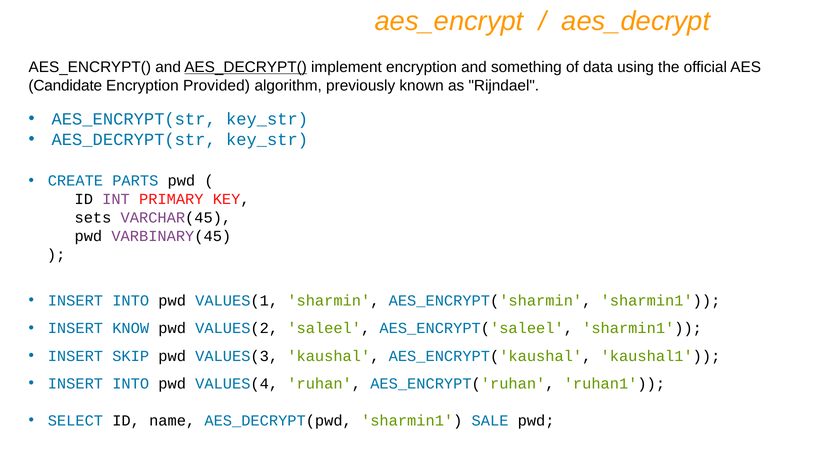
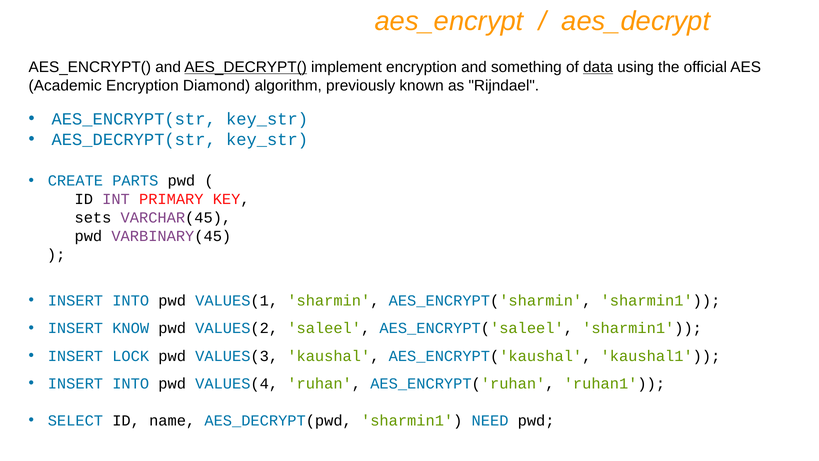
data underline: none -> present
Candidate: Candidate -> Academic
Provided: Provided -> Diamond
SKIP: SKIP -> LOCK
SALE: SALE -> NEED
